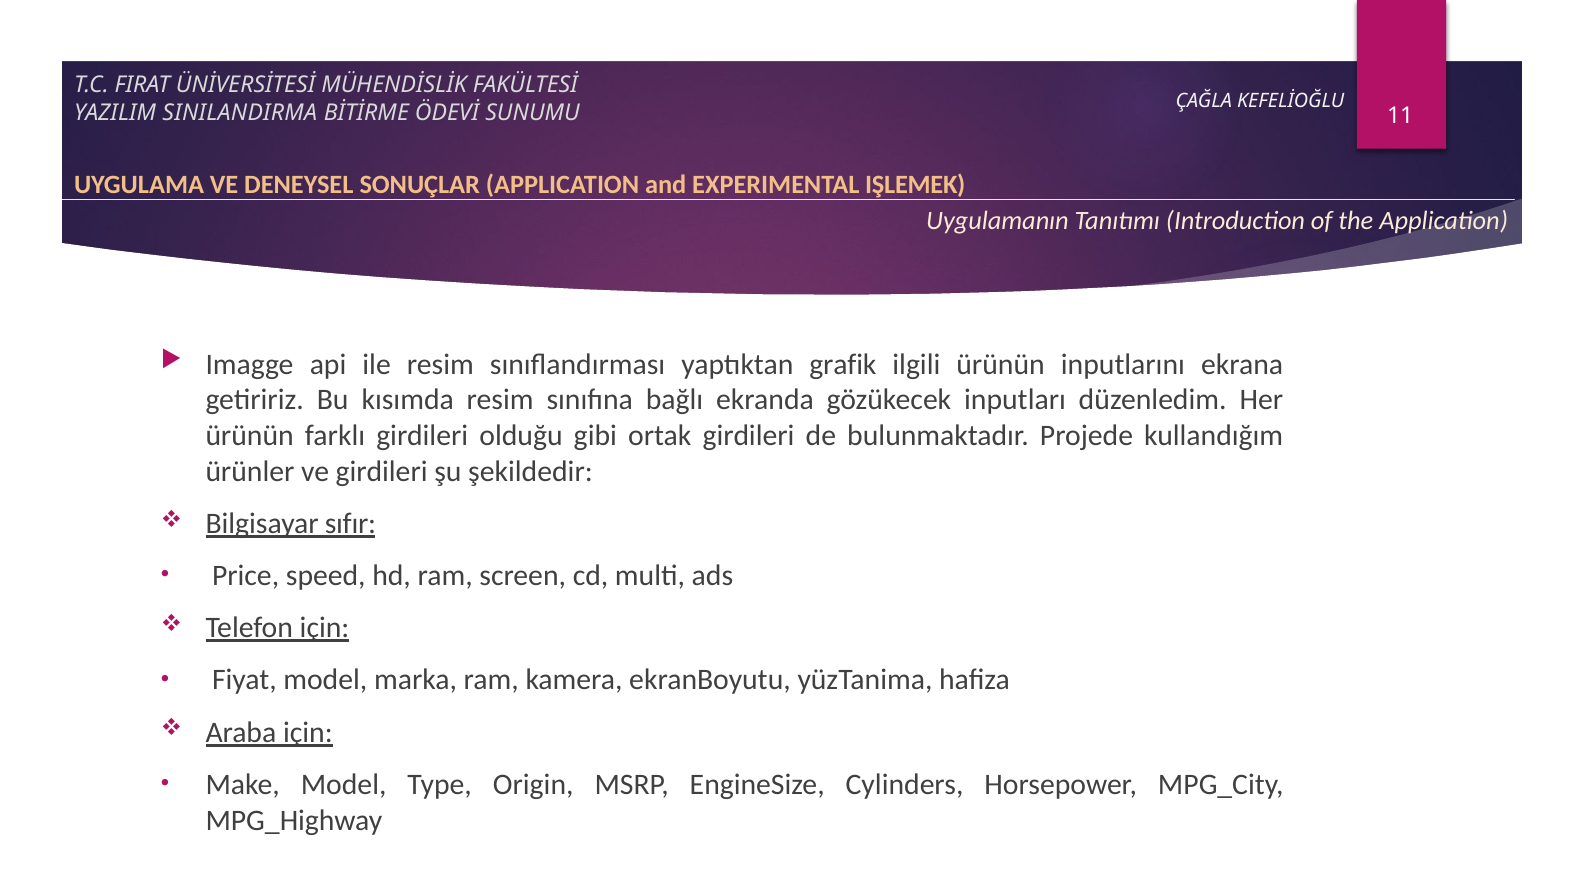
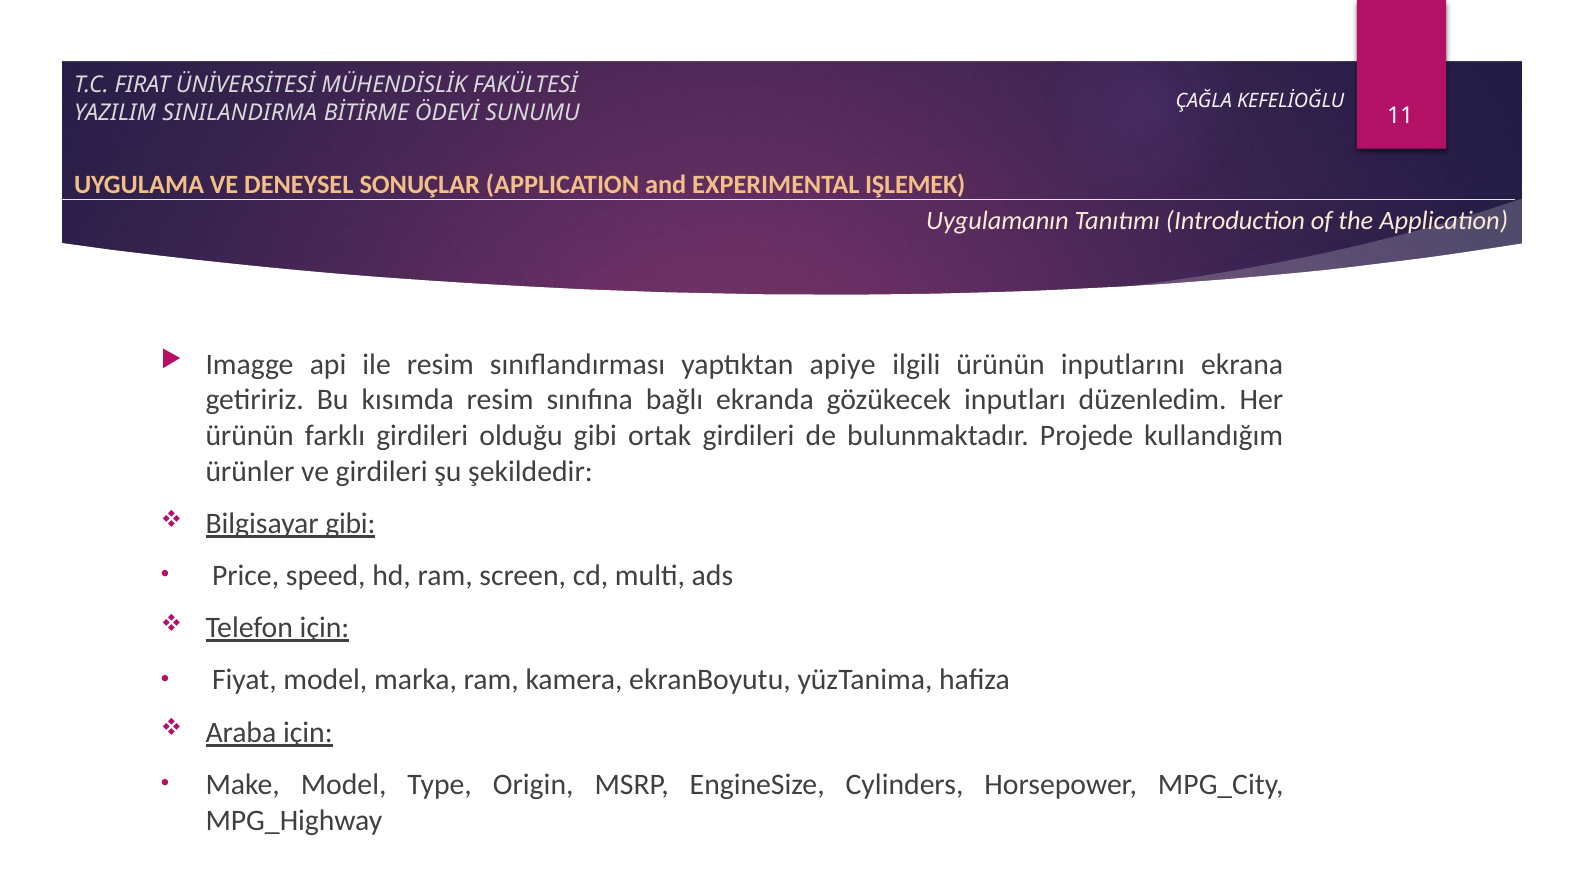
grafik: grafik -> apiye
Bilgisayar sıfır: sıfır -> gibi
